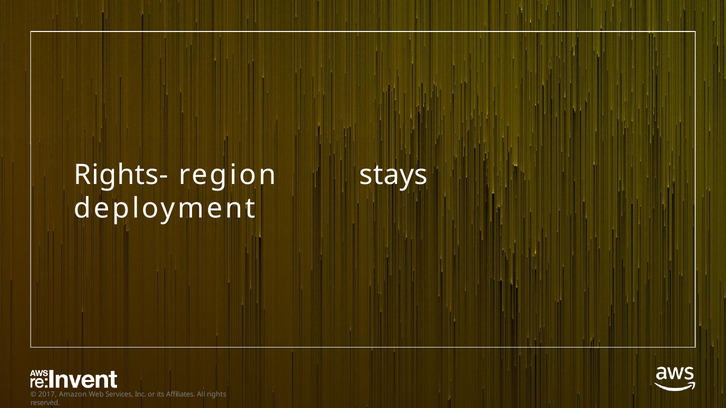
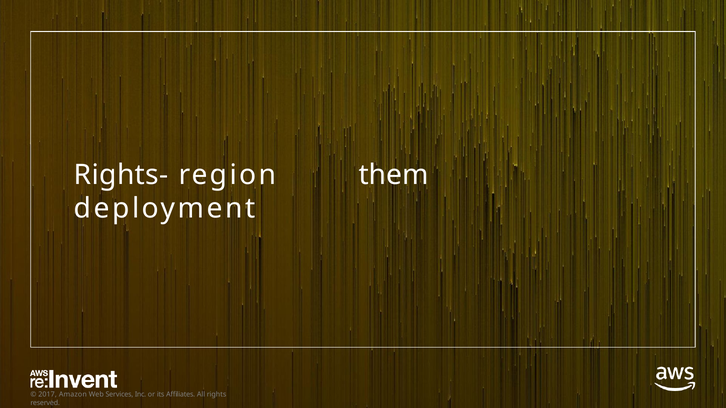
stays: stays -> them
